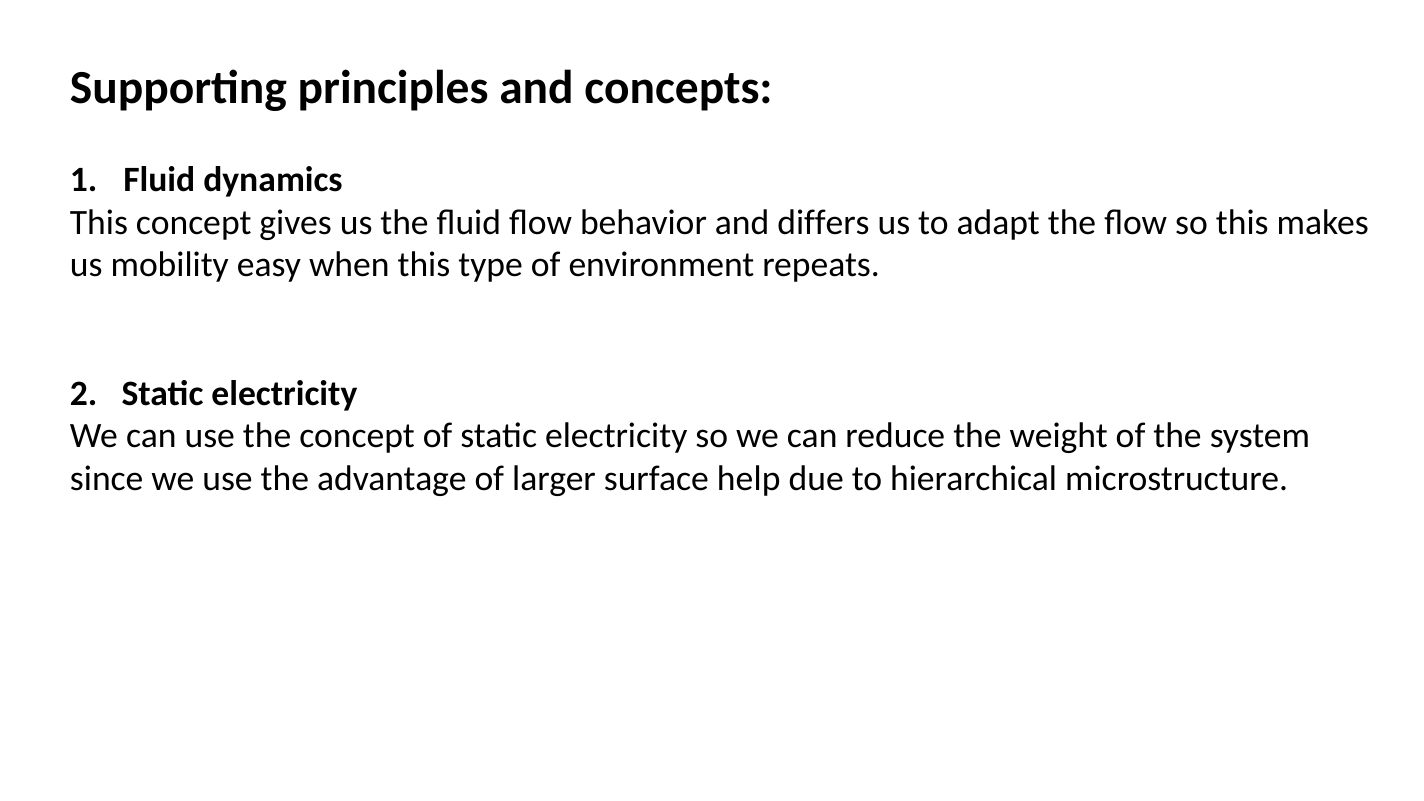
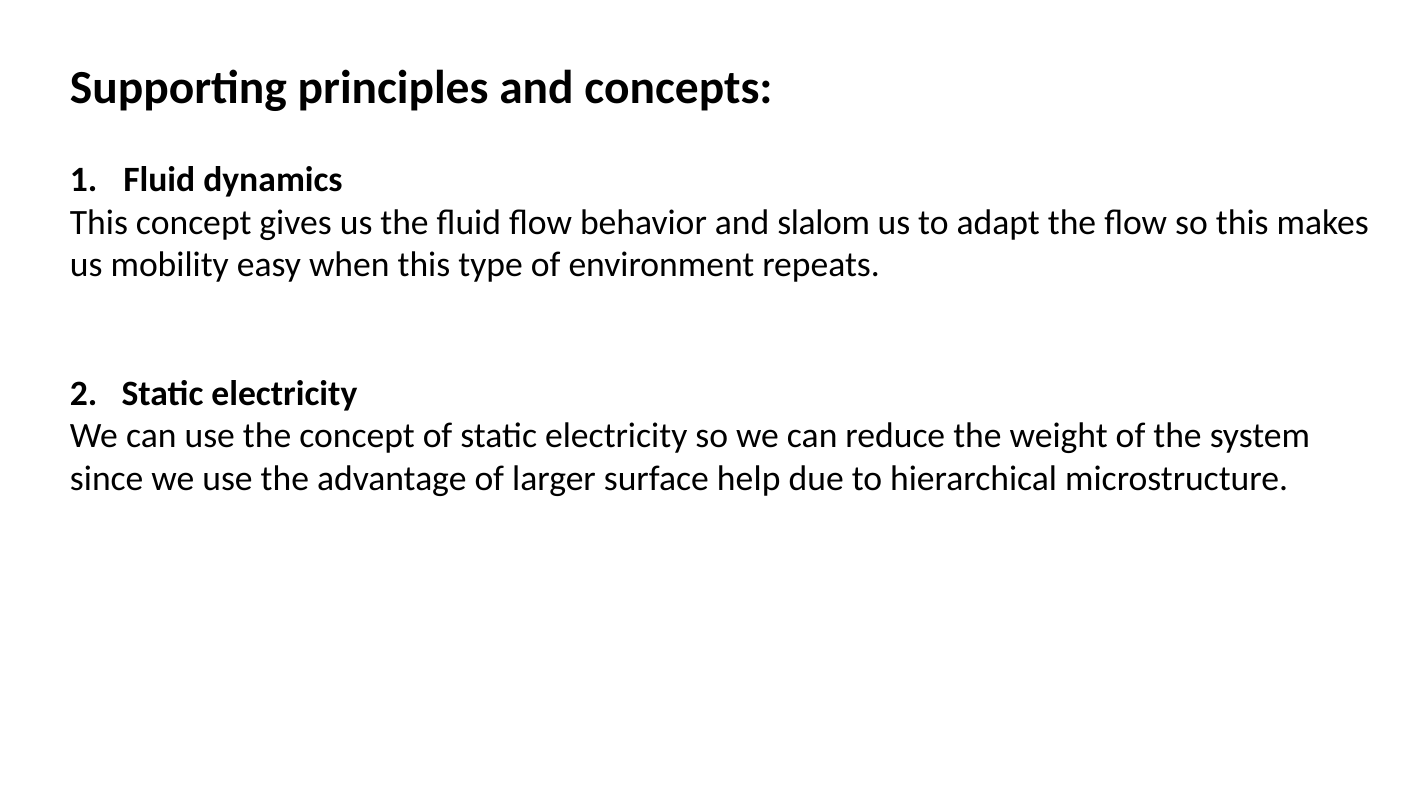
differs: differs -> slalom
